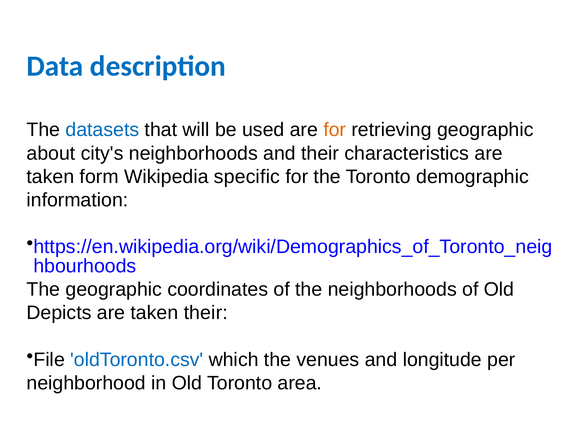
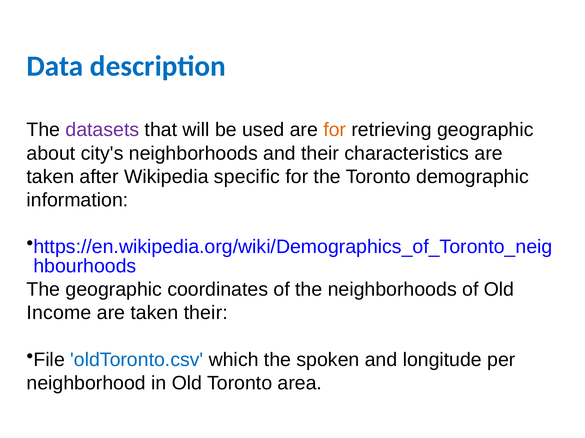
datasets colour: blue -> purple
form: form -> after
Depicts: Depicts -> Income
venues: venues -> spoken
